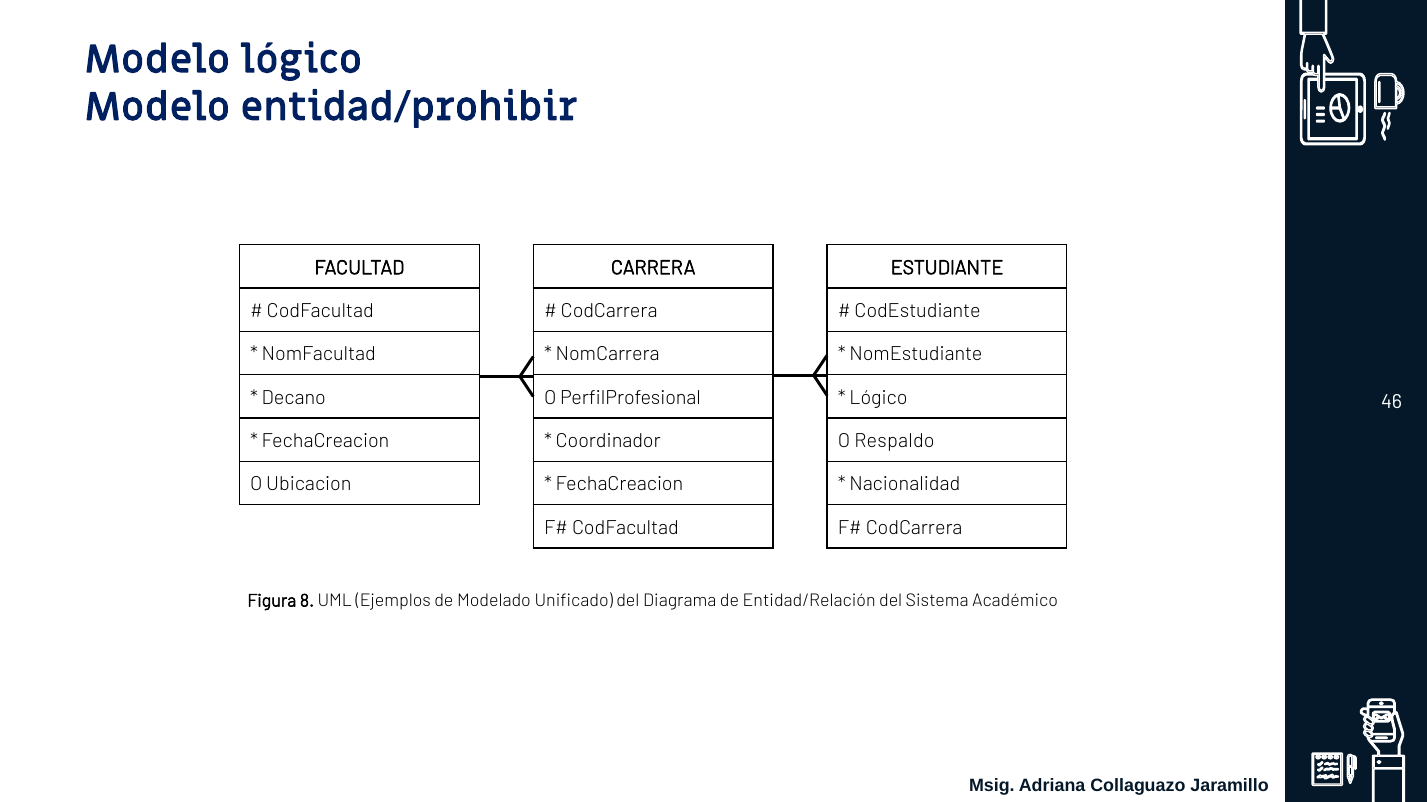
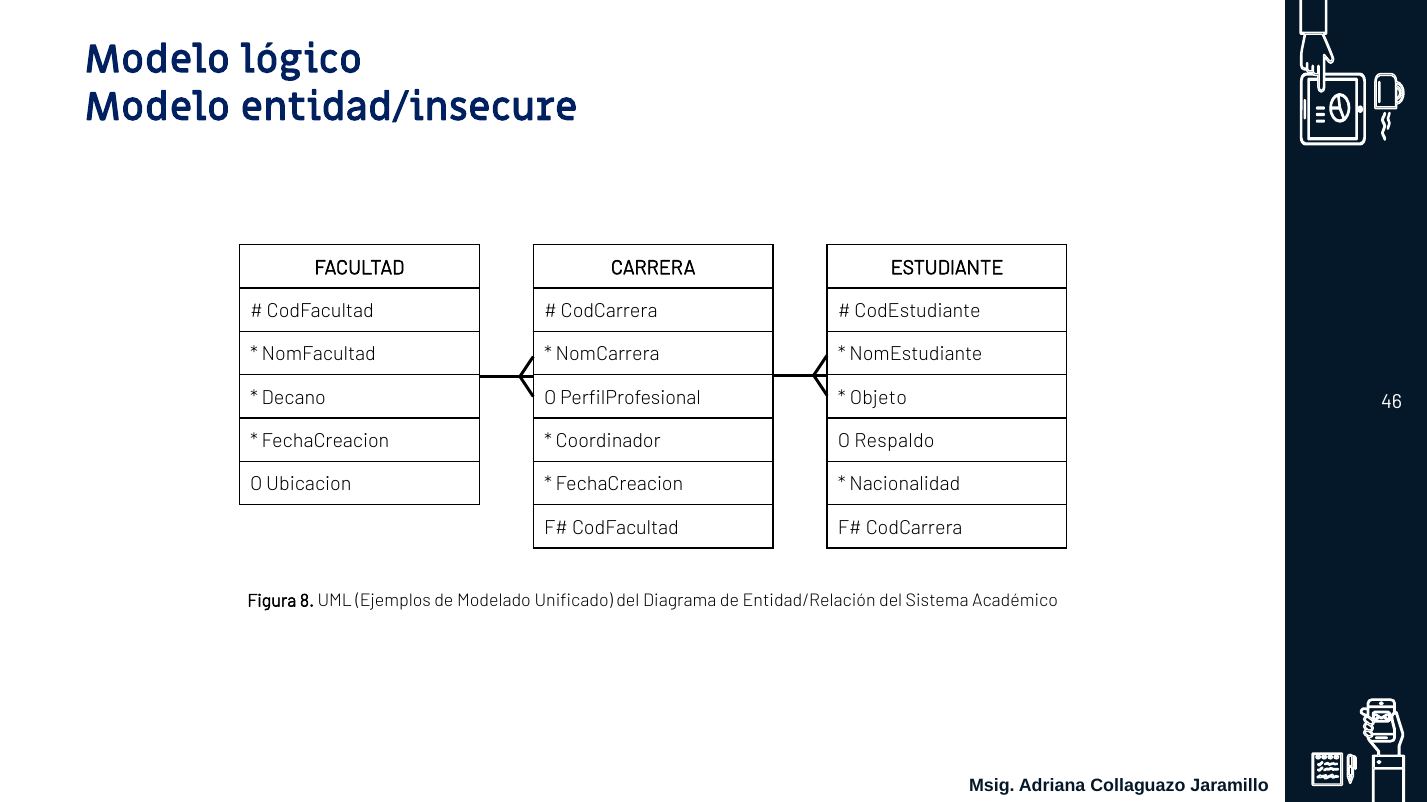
entidad/prohibir: entidad/prohibir -> entidad/insecure
Lógico at (878, 398): Lógico -> Objeto
